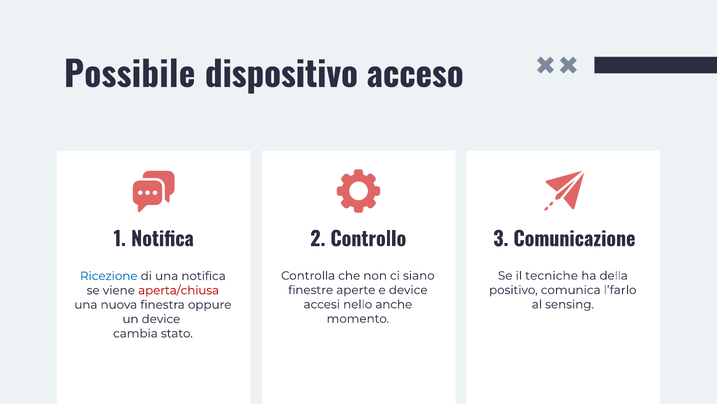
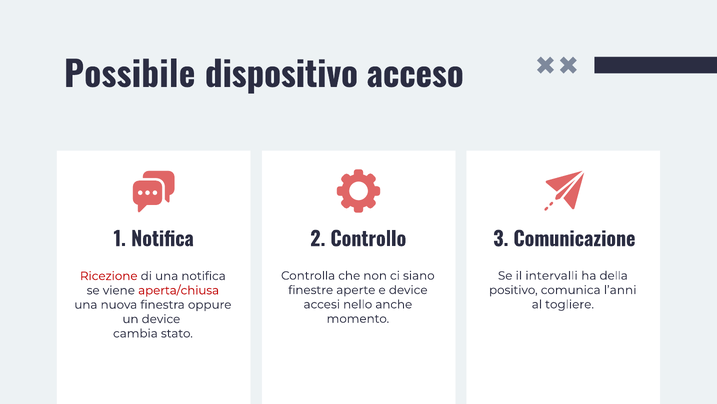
tecniche: tecniche -> intervalli
Ricezione colour: blue -> red
l’farlo: l’farlo -> l’anni
sensing: sensing -> togliere
